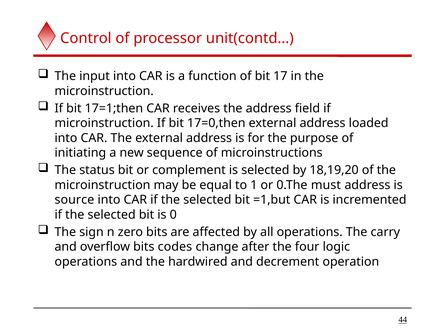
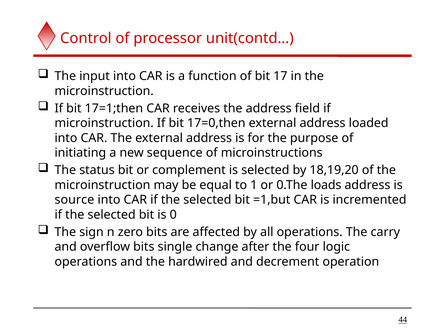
must: must -> loads
codes: codes -> single
